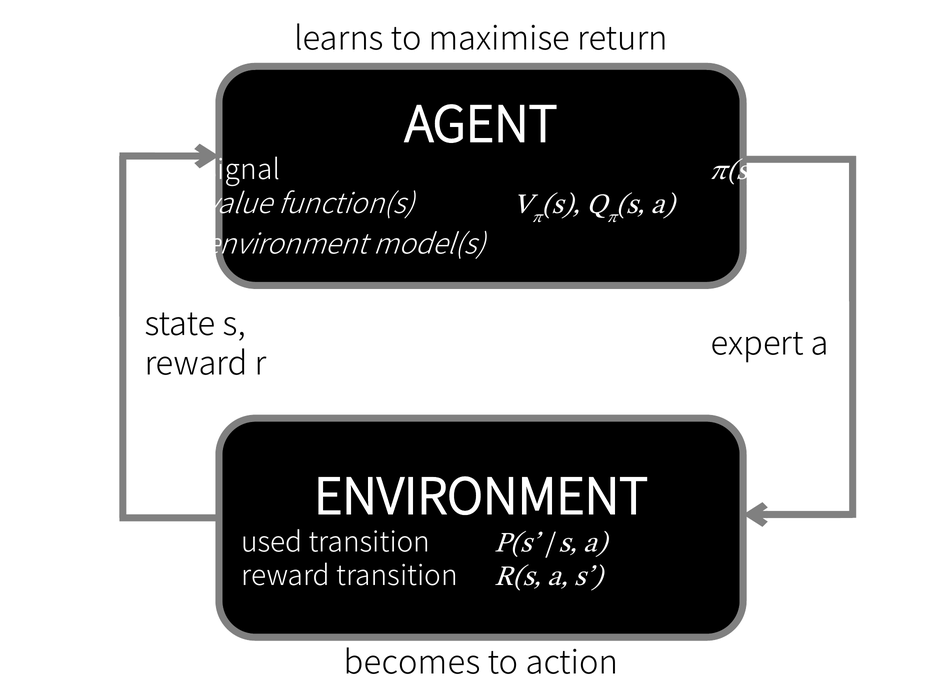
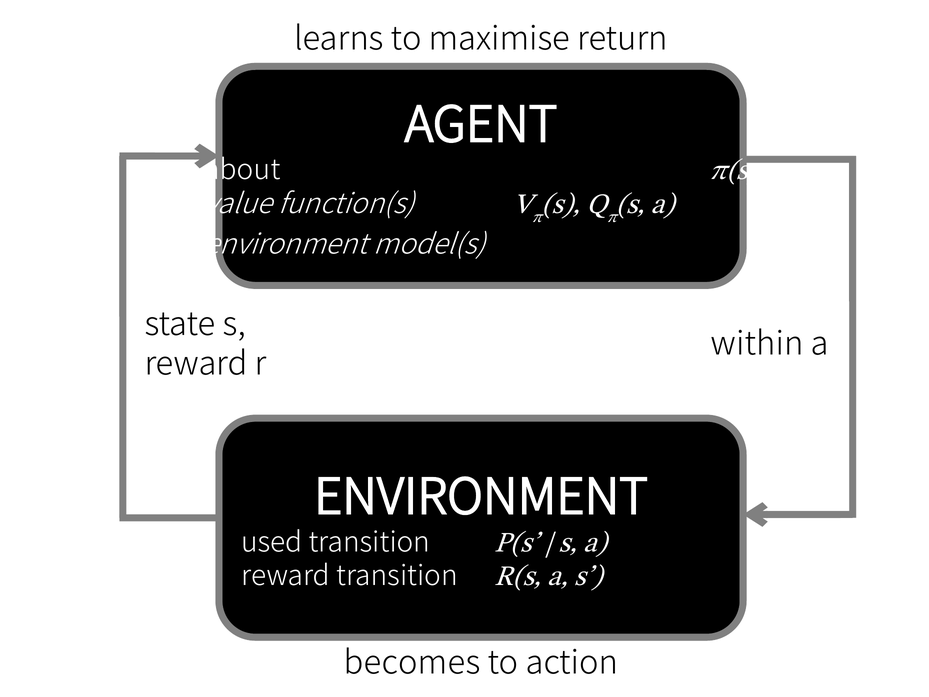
signal: signal -> about
expert: expert -> within
